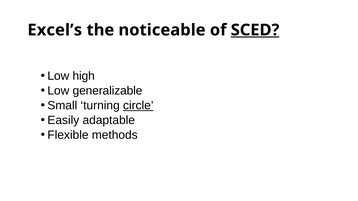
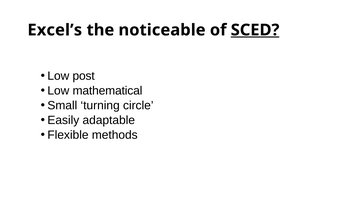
high: high -> post
generalizable: generalizable -> mathematical
circle underline: present -> none
